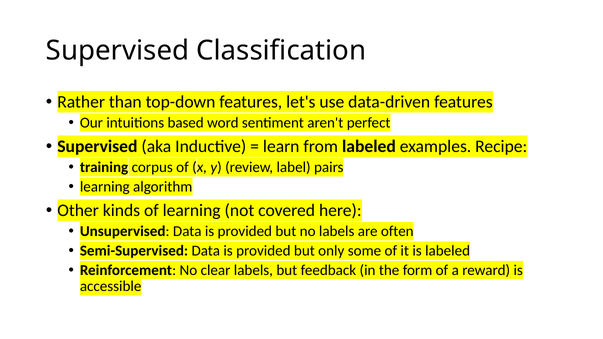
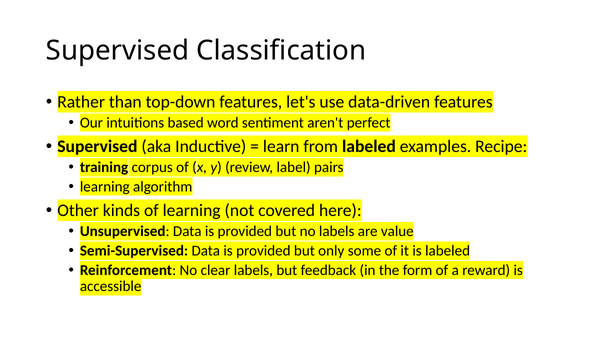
often: often -> value
